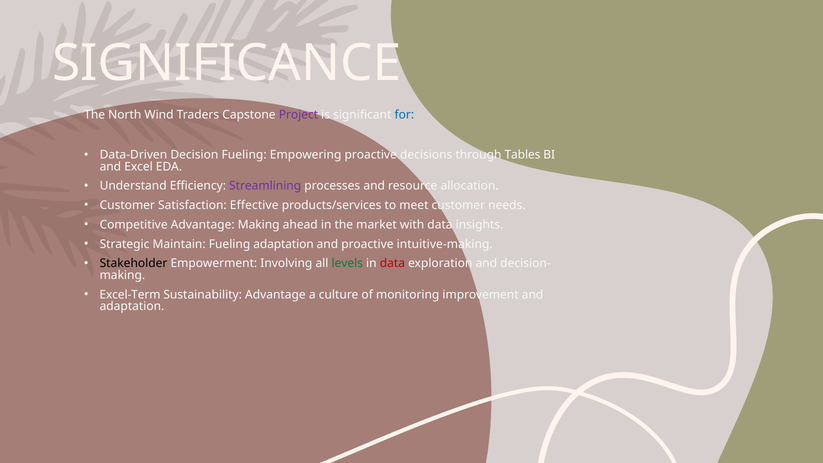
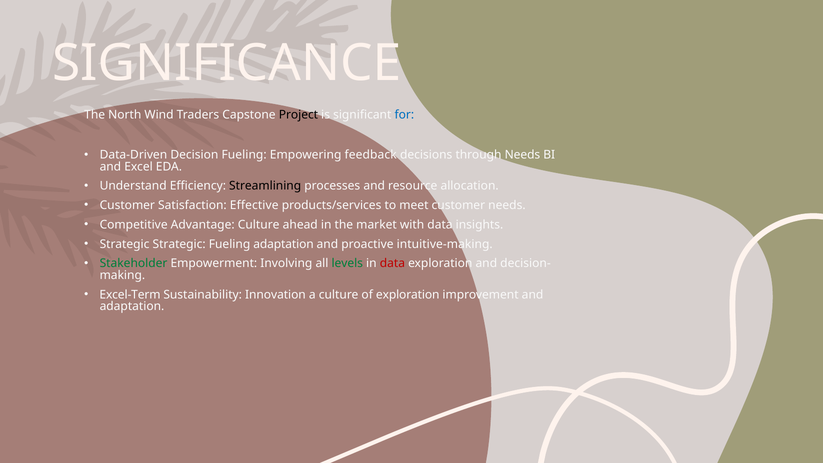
Project colour: purple -> black
Empowering proactive: proactive -> feedback
through Tables: Tables -> Needs
Streamlining colour: purple -> black
Advantage Making: Making -> Culture
Strategic Maintain: Maintain -> Strategic
Stakeholder colour: black -> green
Sustainability Advantage: Advantage -> Innovation
of monitoring: monitoring -> exploration
